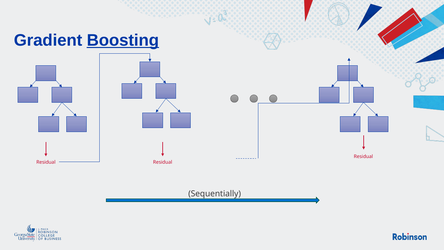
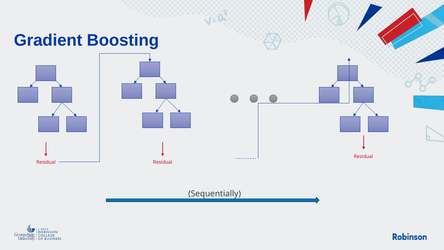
Boosting underline: present -> none
